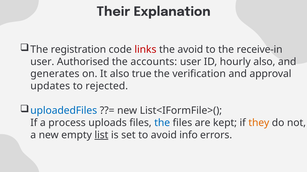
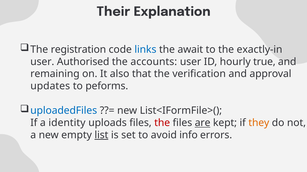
links colour: red -> blue
the avoid: avoid -> await
receive-in: receive-in -> exactly-in
hourly also: also -> true
generates: generates -> remaining
true: true -> that
rejected: rejected -> peforms
process: process -> identity
the at (162, 123) colour: blue -> red
are underline: none -> present
